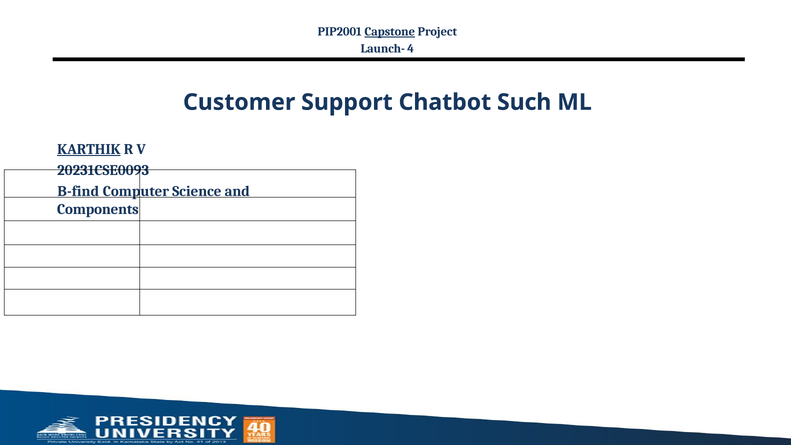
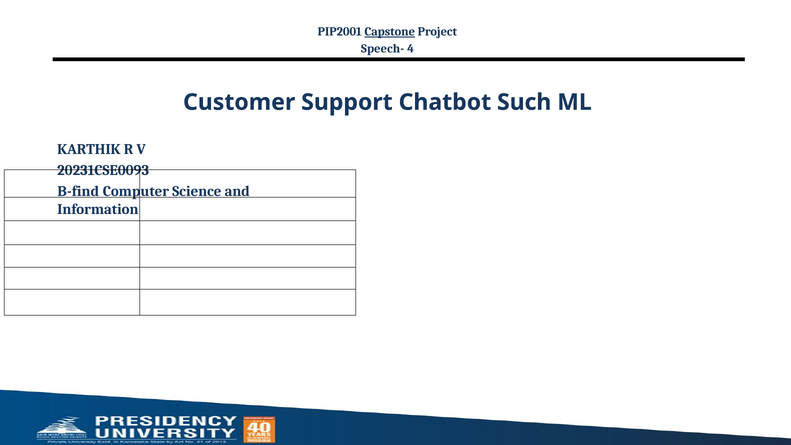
Launch-: Launch- -> Speech-
KARTHIK underline: present -> none
Components: Components -> Information
